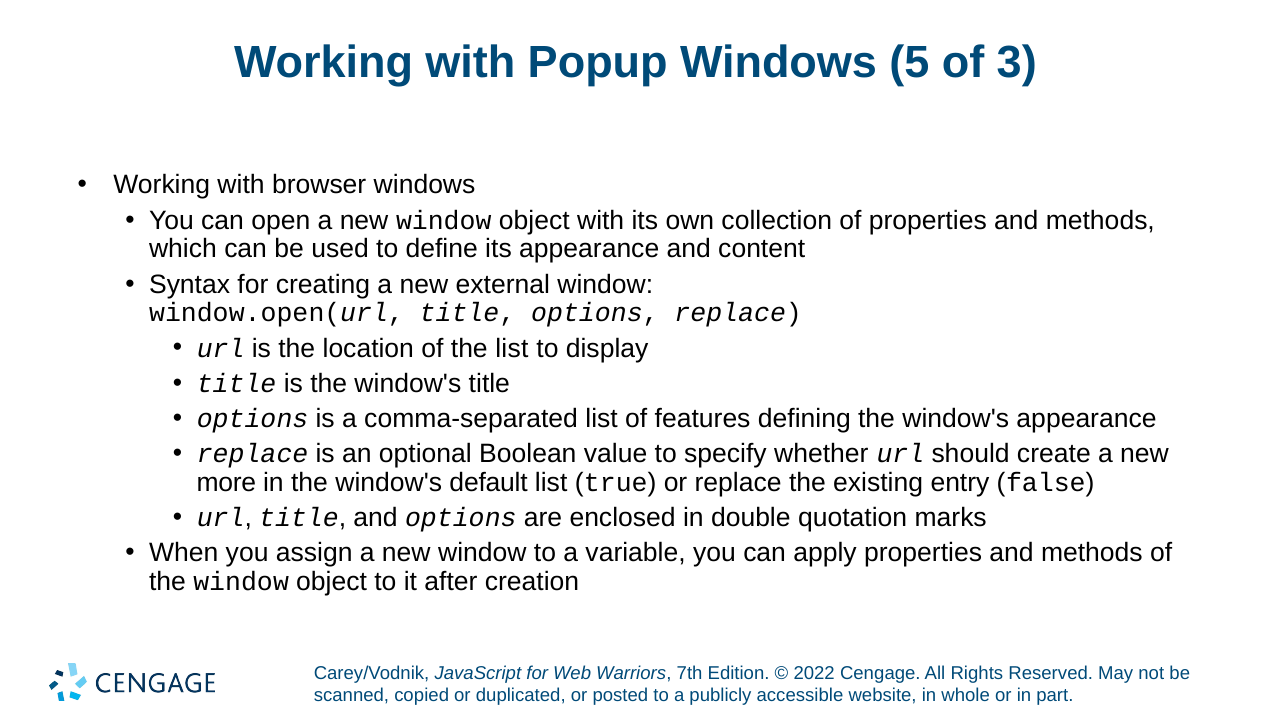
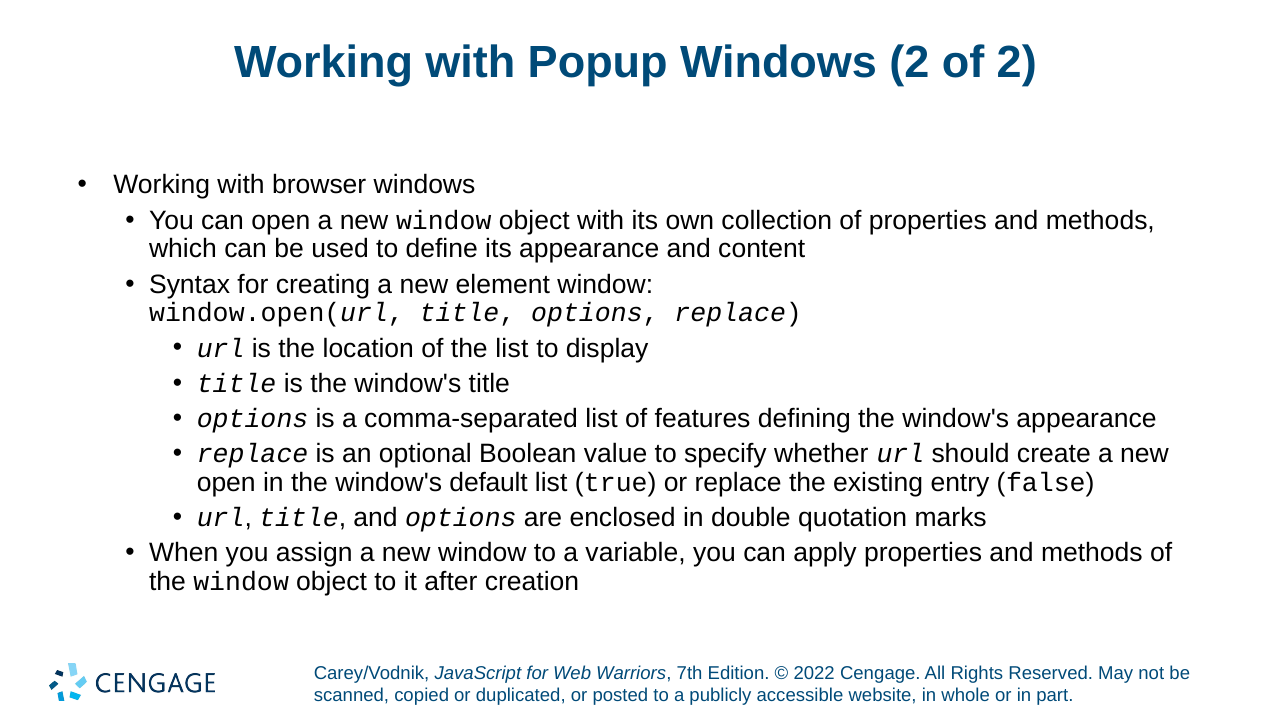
Windows 5: 5 -> 2
of 3: 3 -> 2
external: external -> element
more at (226, 482): more -> open
